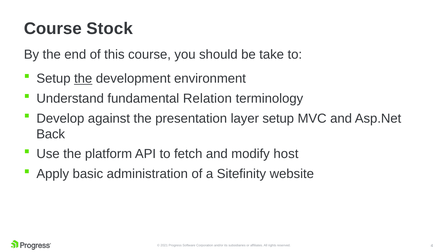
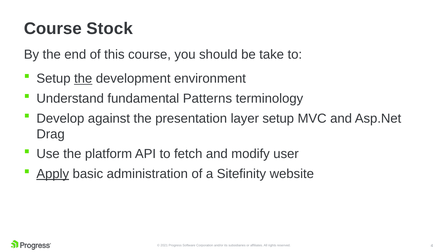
Relation: Relation -> Patterns
Back: Back -> Drag
host: host -> user
Apply underline: none -> present
